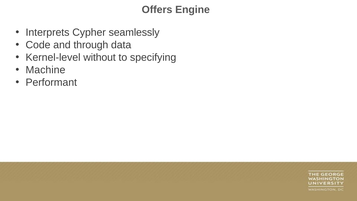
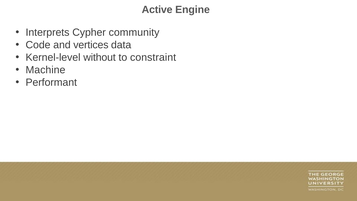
Offers: Offers -> Active
seamlessly: seamlessly -> community
through: through -> vertices
specifying: specifying -> constraint
